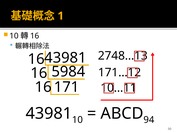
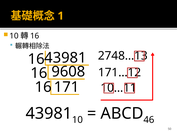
5984: 5984 -> 9608
94: 94 -> 46
